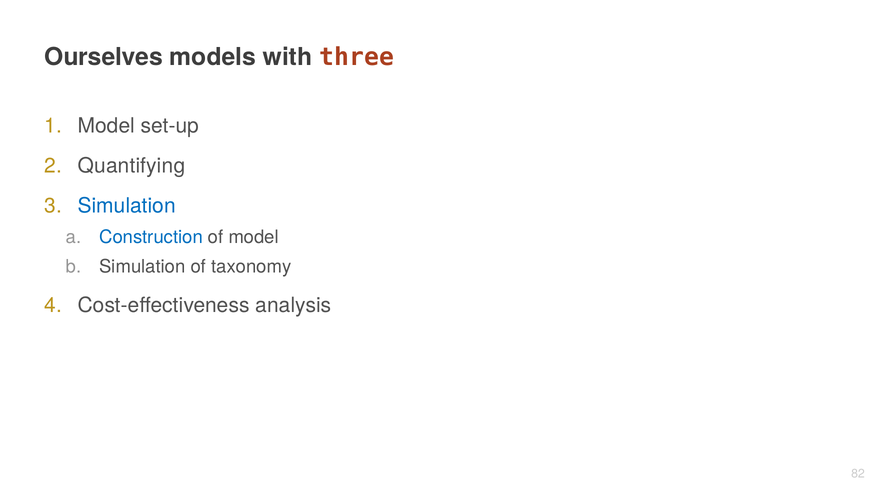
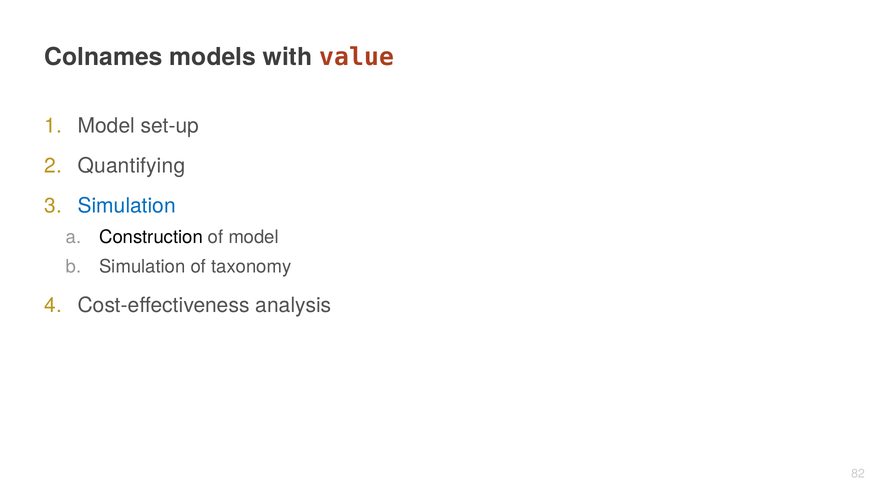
Ourselves: Ourselves -> Colnames
three: three -> value
Construction colour: blue -> black
